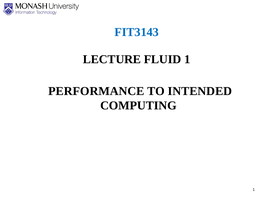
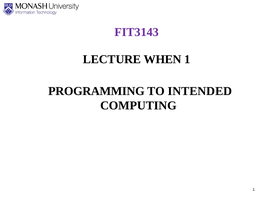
FIT3143 colour: blue -> purple
FLUID: FLUID -> WHEN
PERFORMANCE: PERFORMANCE -> PROGRAMMING
